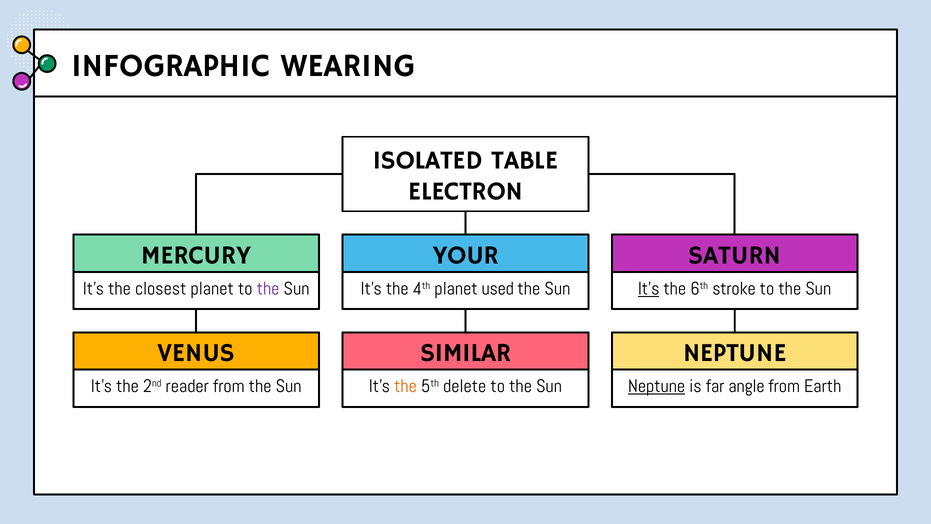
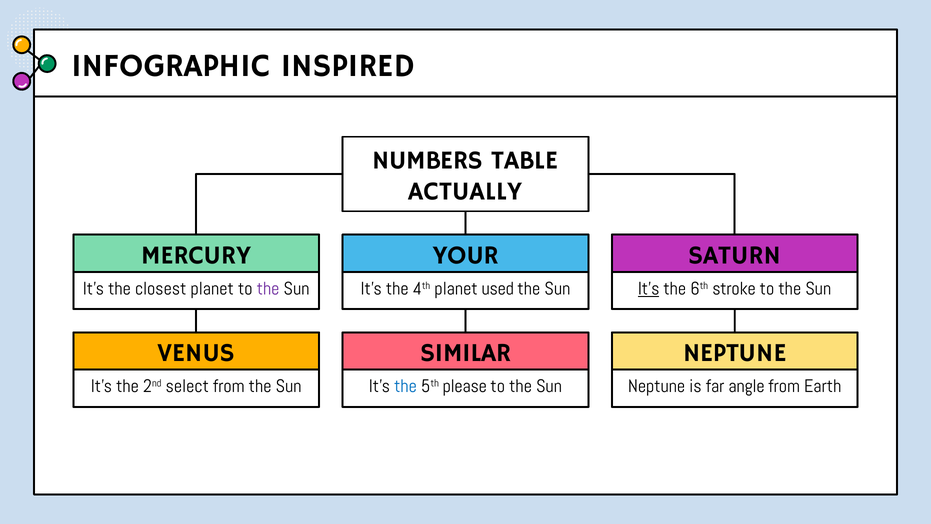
WEARING: WEARING -> INSPIRED
ISOLATED: ISOLATED -> NUMBERS
ELECTRON: ELECTRON -> ACTUALLY
reader: reader -> select
the at (406, 386) colour: orange -> blue
delete: delete -> please
Neptune at (657, 386) underline: present -> none
